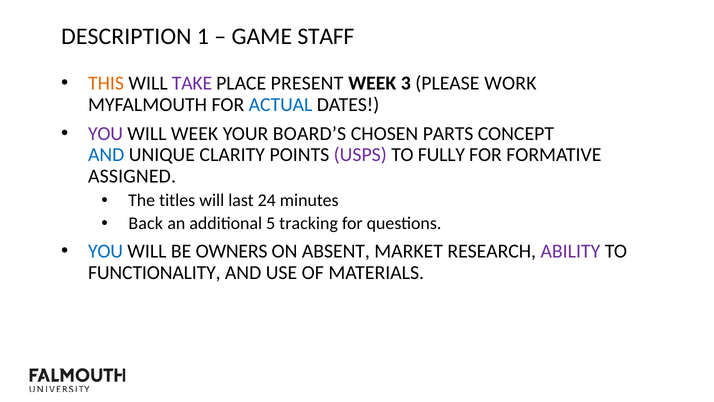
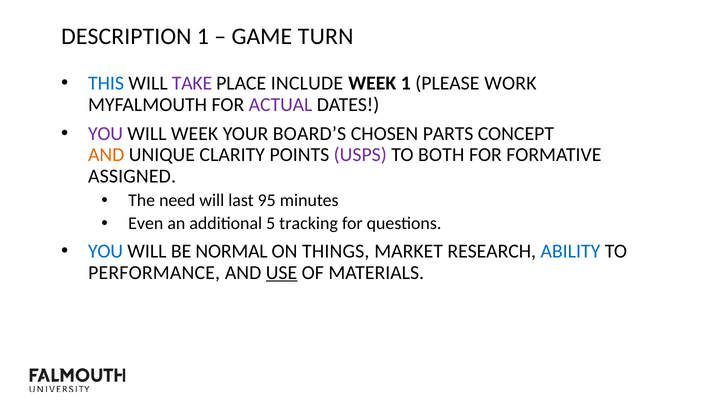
STAFF: STAFF -> TURN
THIS colour: orange -> blue
PRESENT: PRESENT -> INCLUDE
WEEK 3: 3 -> 1
ACTUAL colour: blue -> purple
AND at (106, 155) colour: blue -> orange
FULLY: FULLY -> BOTH
titles: titles -> need
24: 24 -> 95
Back: Back -> Even
OWNERS: OWNERS -> NORMAL
ABSENT: ABSENT -> THINGS
ABILITY colour: purple -> blue
FUNCTIONALITY: FUNCTIONALITY -> PERFORMANCE
USE underline: none -> present
